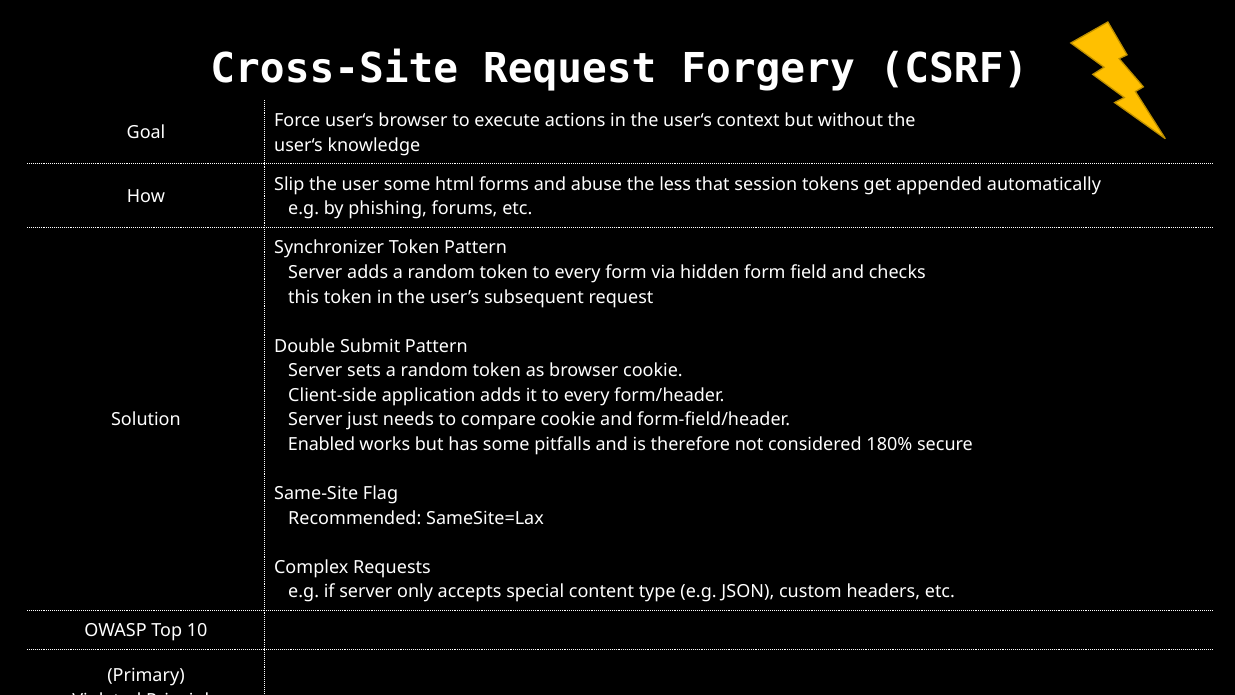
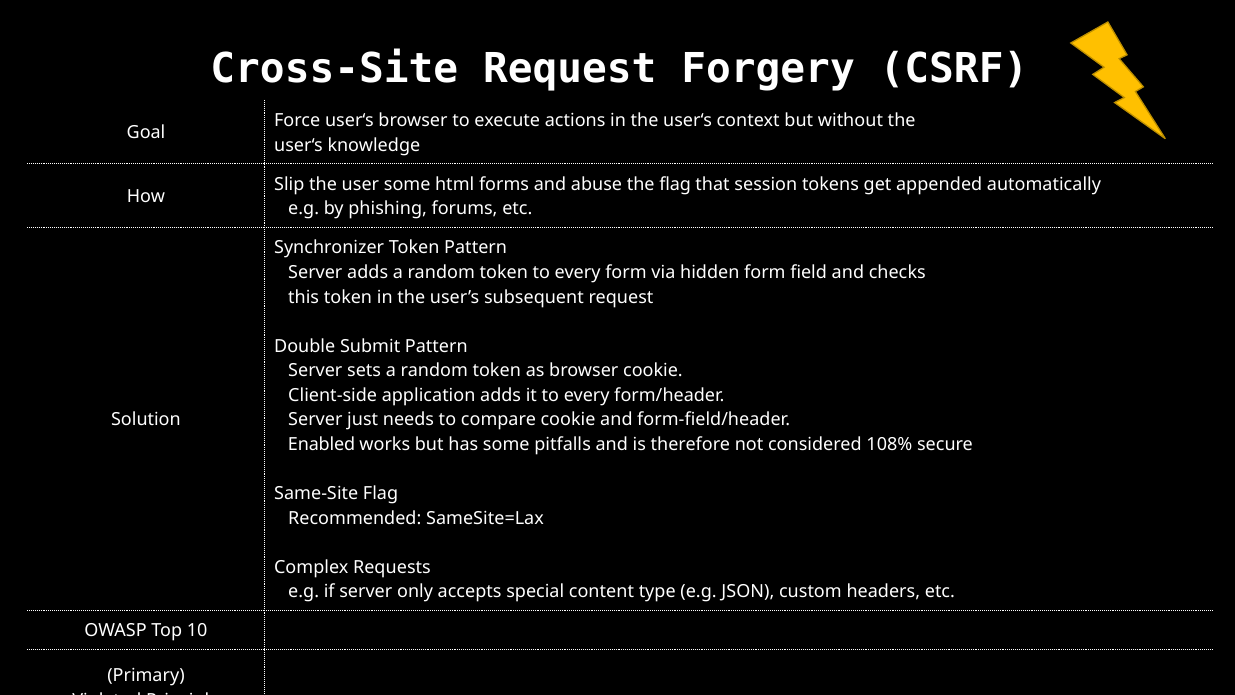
the less: less -> flag
180%: 180% -> 108%
